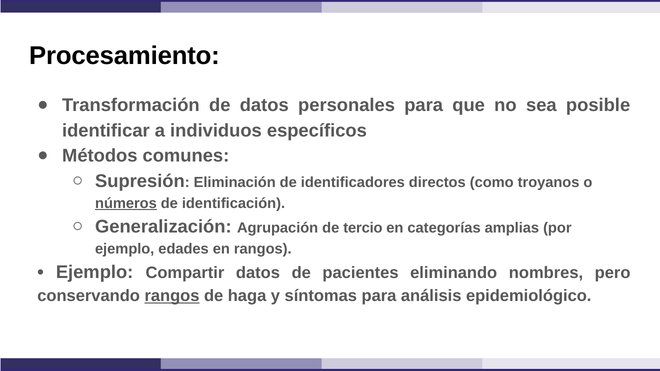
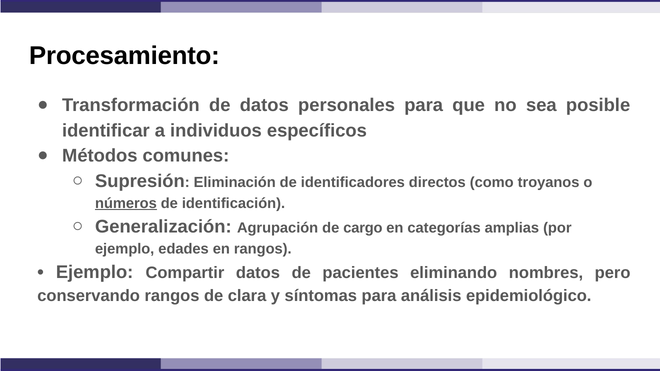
tercio: tercio -> cargo
rangos at (172, 296) underline: present -> none
haga: haga -> clara
